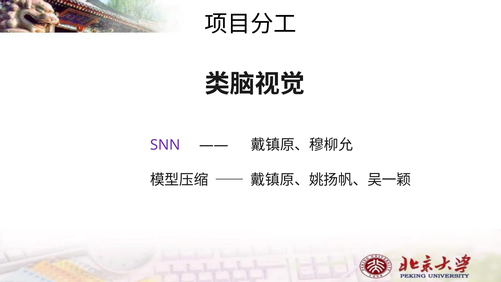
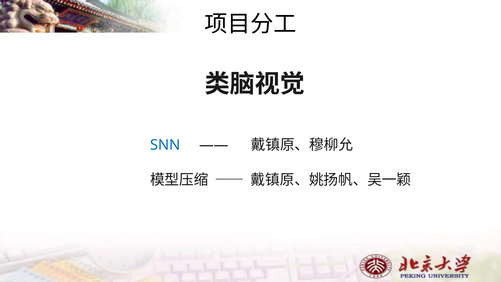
SNN colour: purple -> blue
